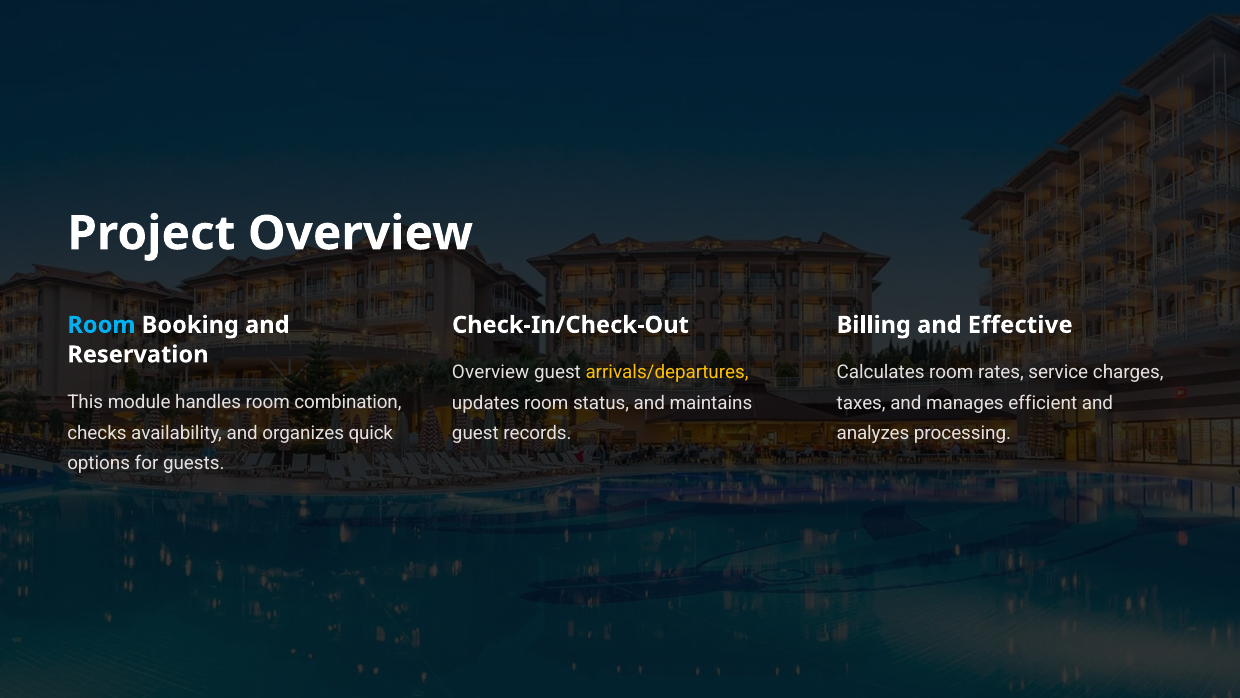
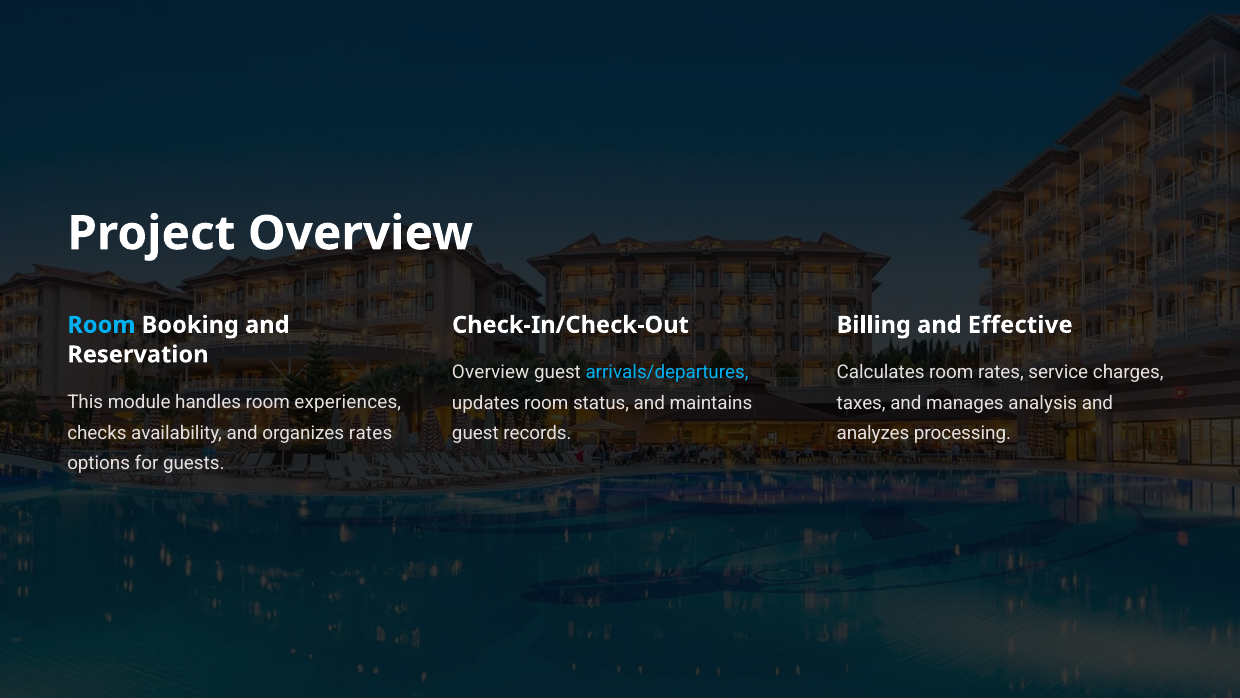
arrivals/departures colour: yellow -> light blue
combination: combination -> experiences
efficient: efficient -> analysis
organizes quick: quick -> rates
